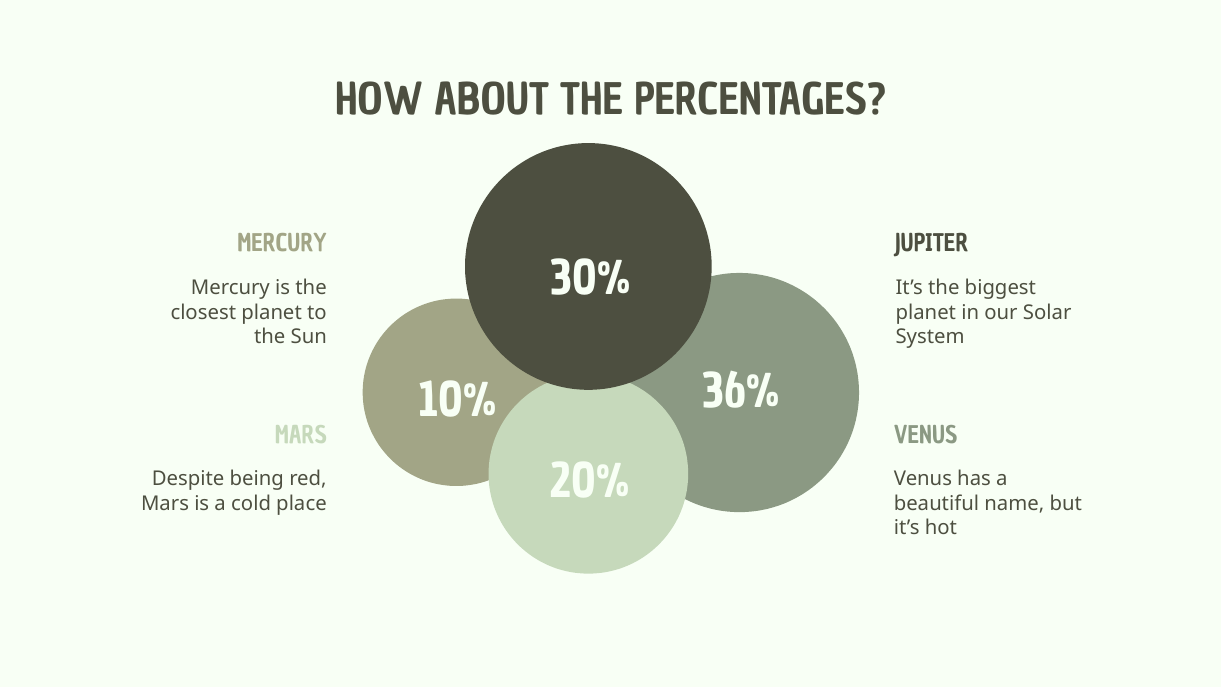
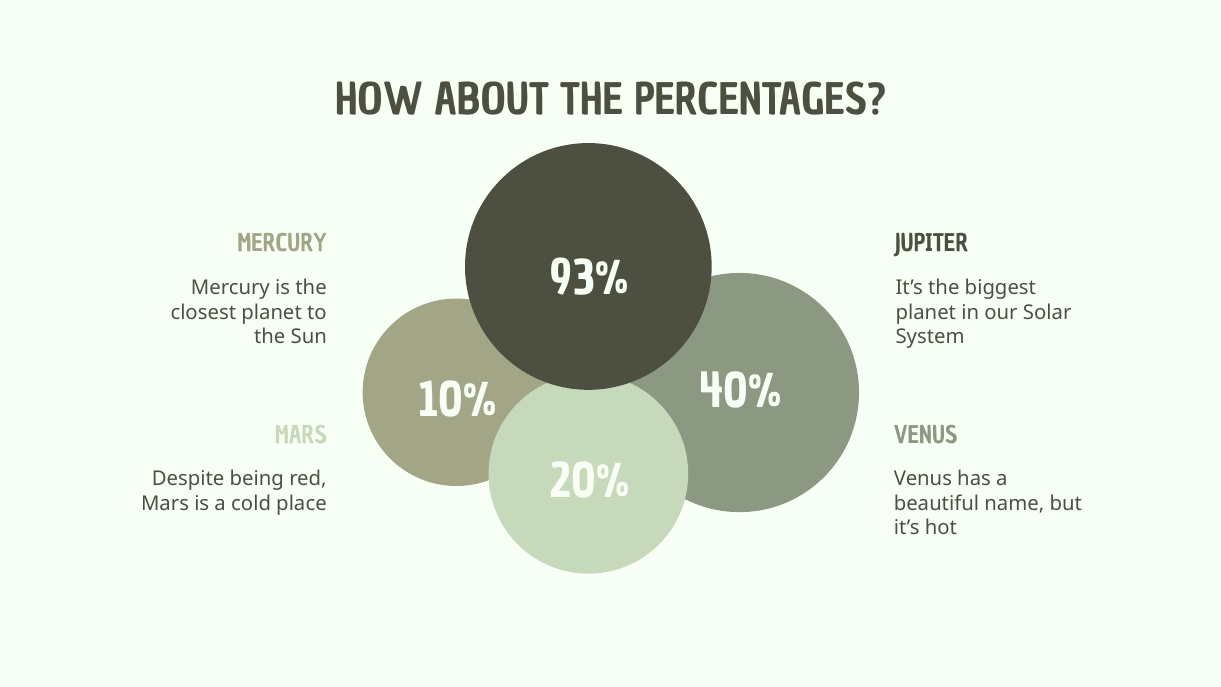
30%: 30% -> 93%
36%: 36% -> 40%
